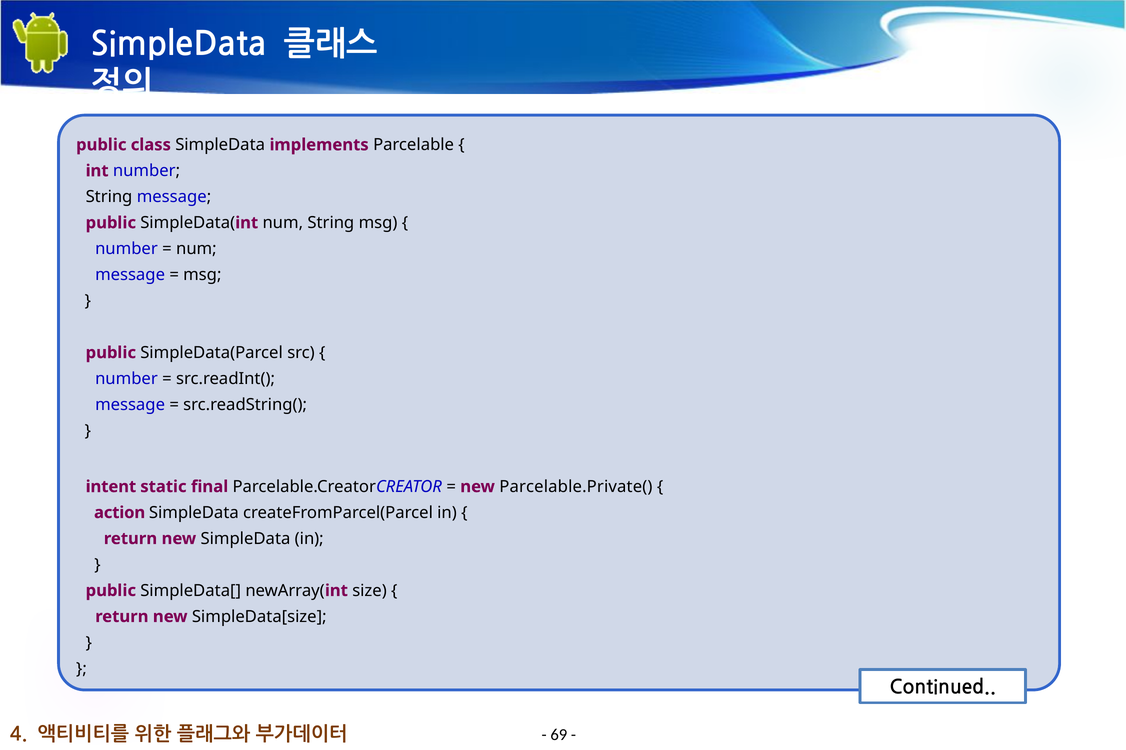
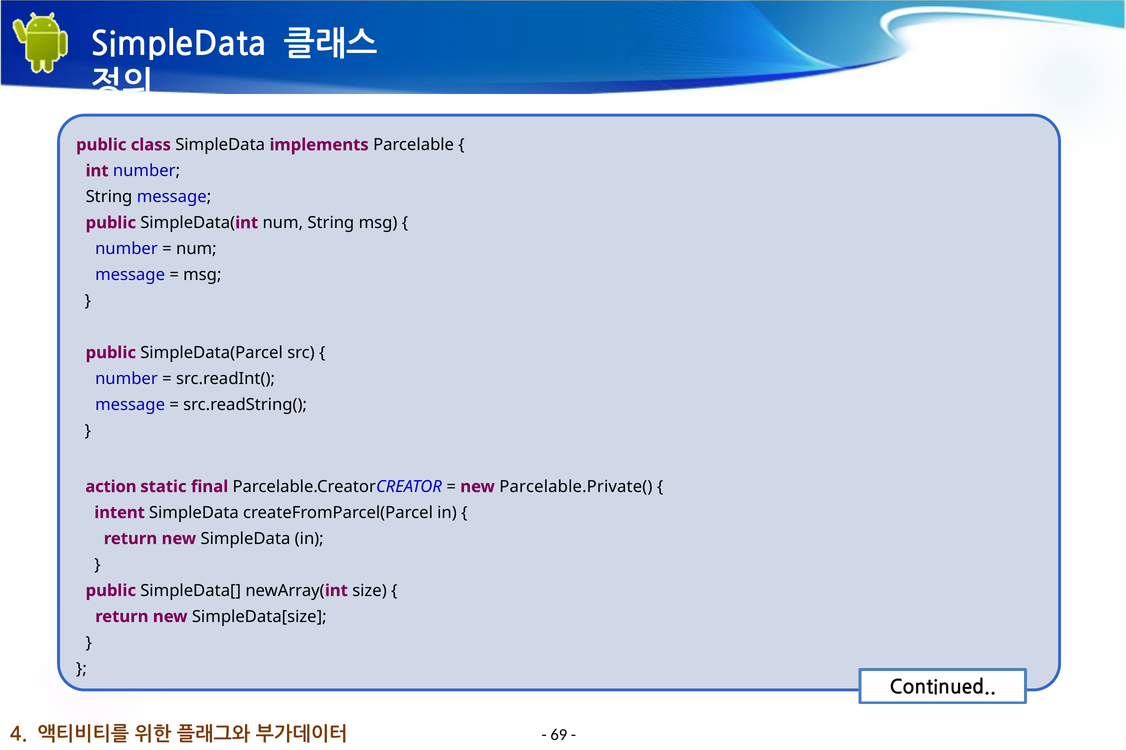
intent: intent -> action
action: action -> intent
